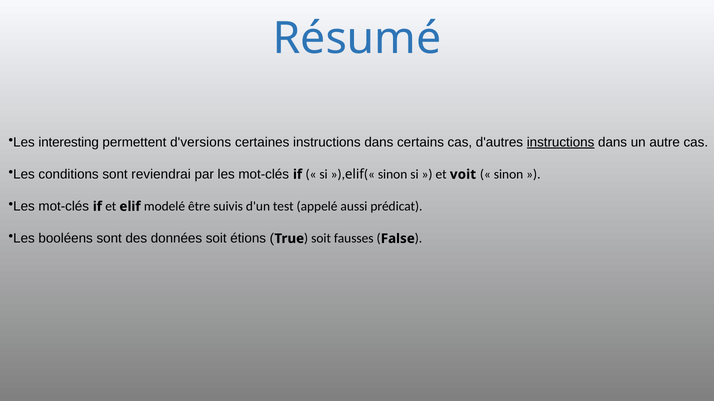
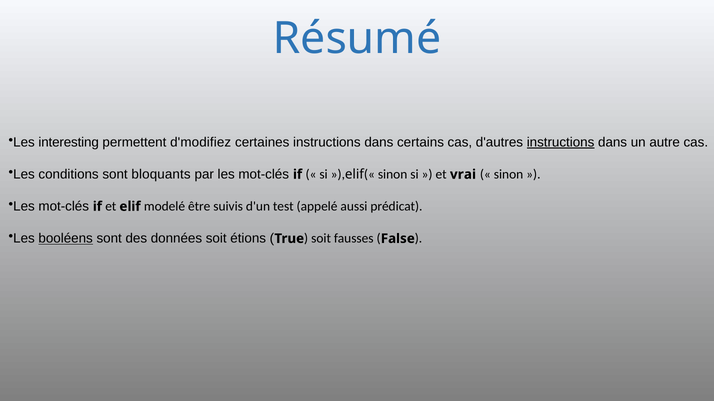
d'versions: d'versions -> d'modifiez
reviendrai: reviendrai -> bloquants
voit: voit -> vrai
booléens underline: none -> present
